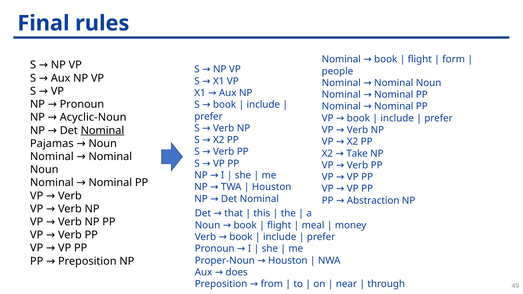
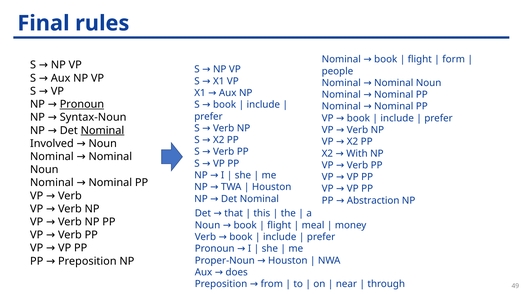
Pronoun at (82, 104) underline: none -> present
Acyclic-Noun: Acyclic-Noun -> Syntax-Noun
Pajamas: Pajamas -> Involved
Take: Take -> With
